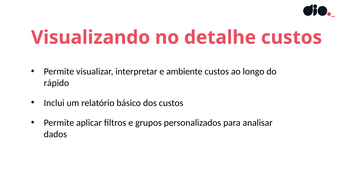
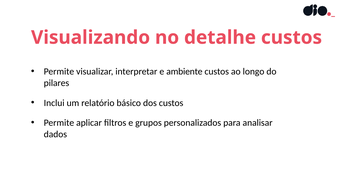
rápido: rápido -> pilares
